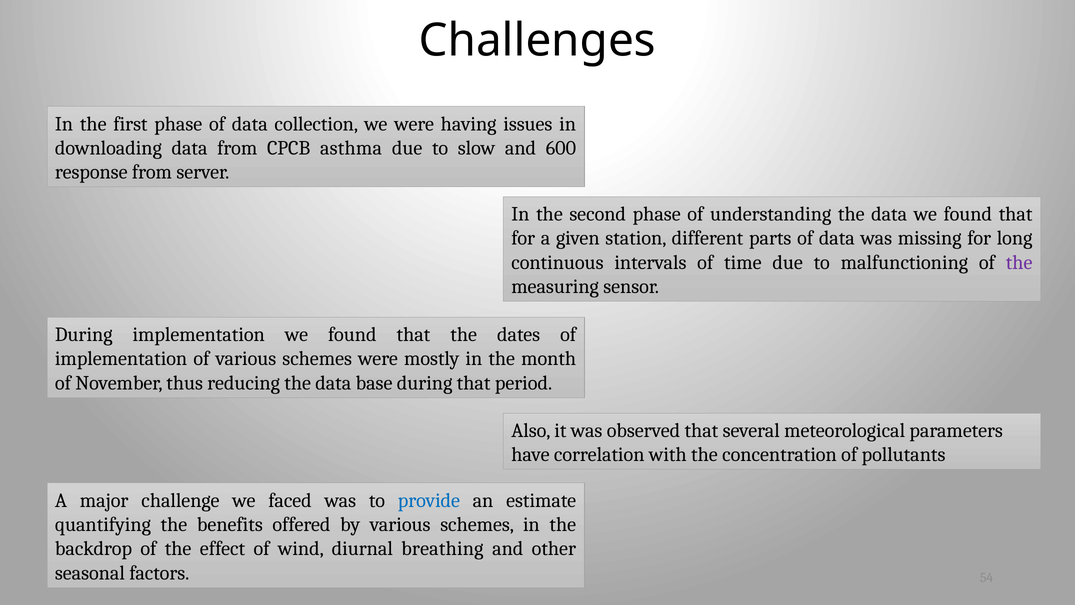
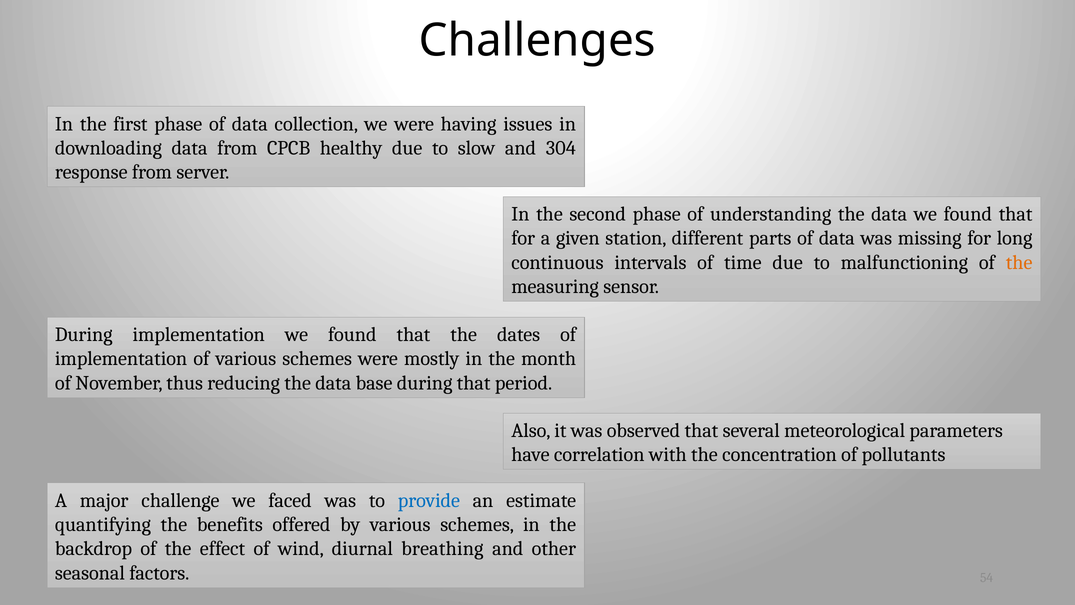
asthma: asthma -> healthy
600: 600 -> 304
the at (1019, 262) colour: purple -> orange
